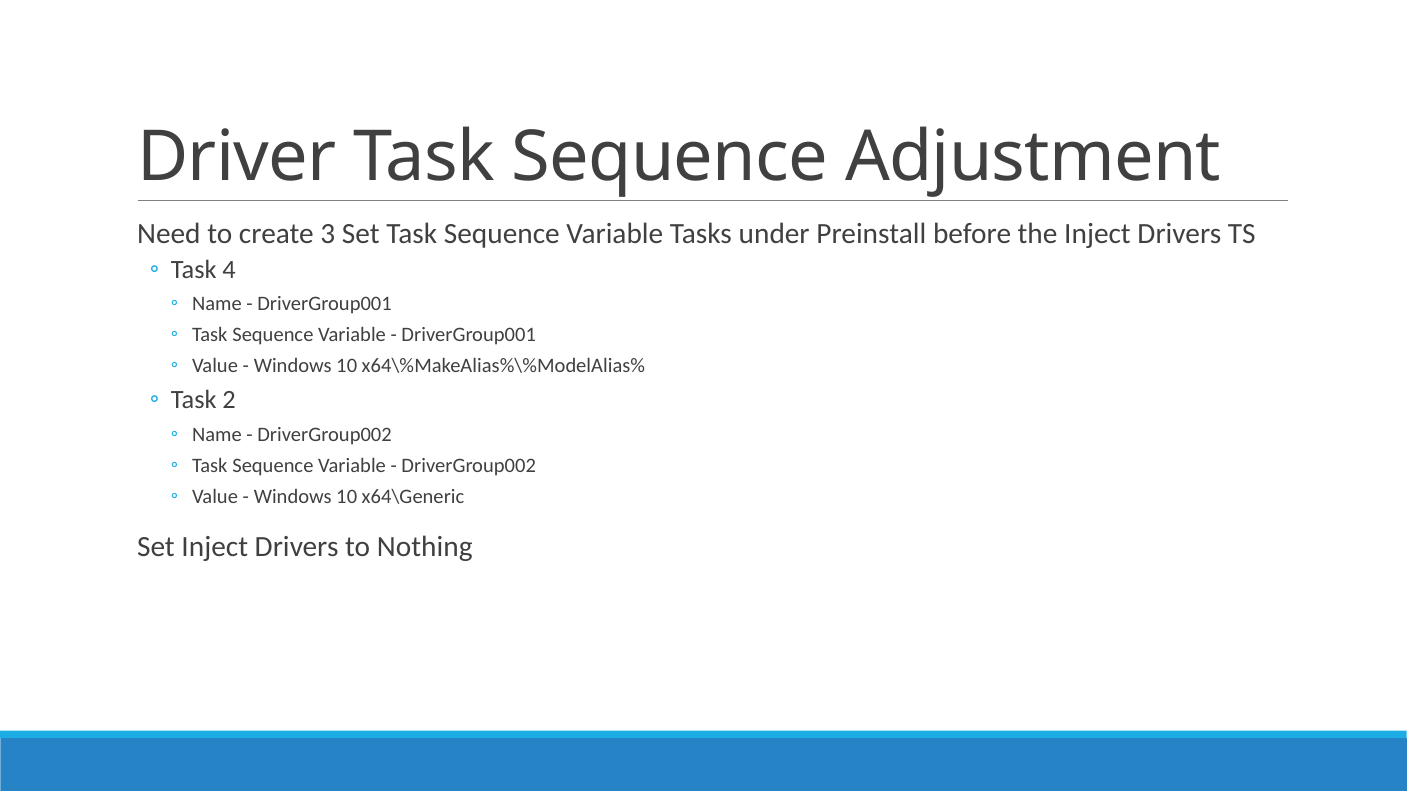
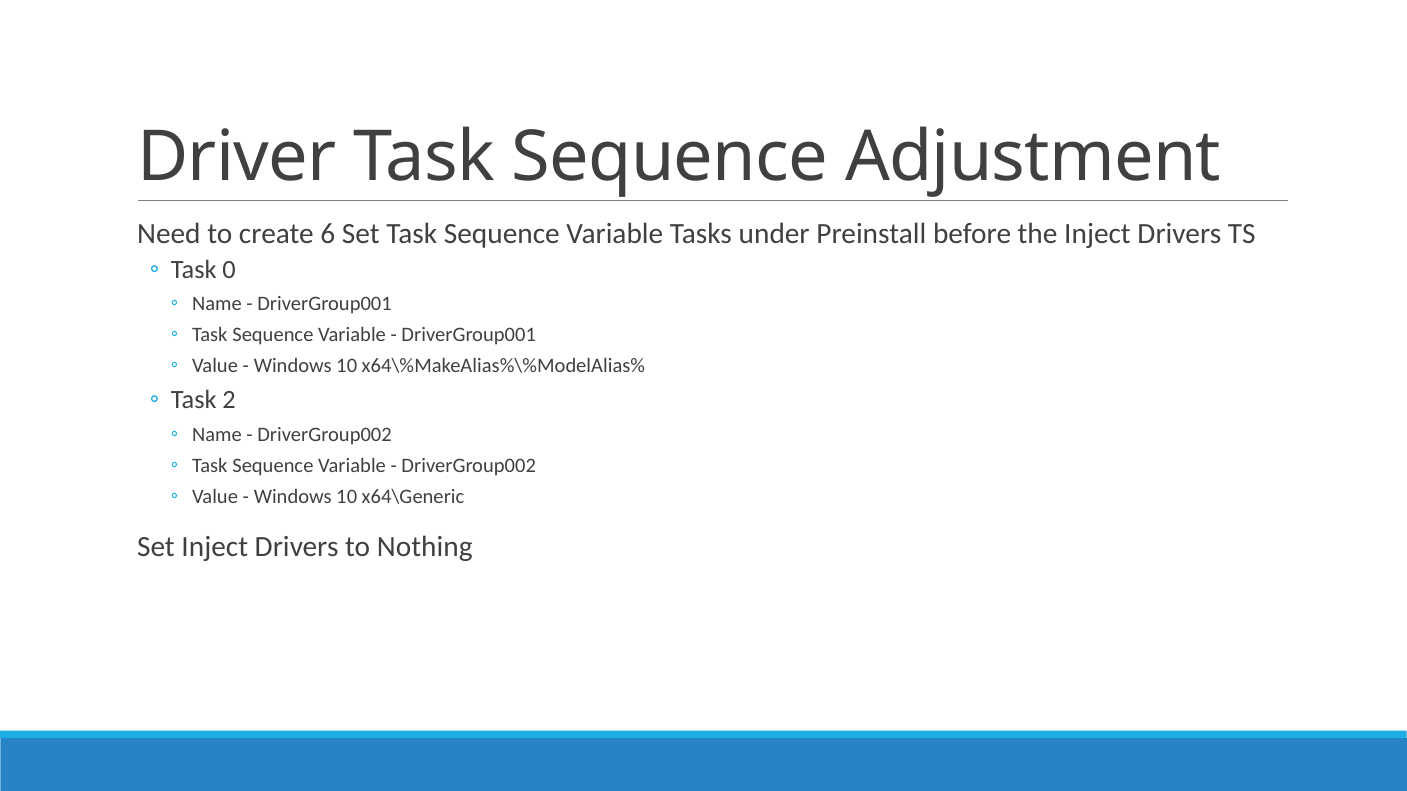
3: 3 -> 6
4: 4 -> 0
